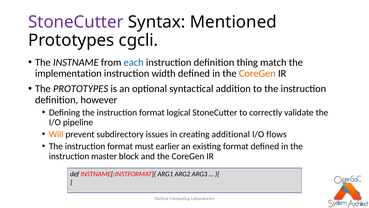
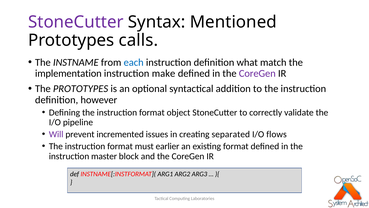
cgcli: cgcli -> calls
thing: thing -> what
width: width -> make
CoreGen at (257, 73) colour: orange -> purple
logical: logical -> object
Will colour: orange -> purple
subdirectory: subdirectory -> incremented
additional: additional -> separated
